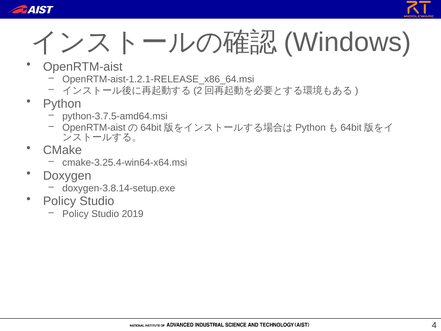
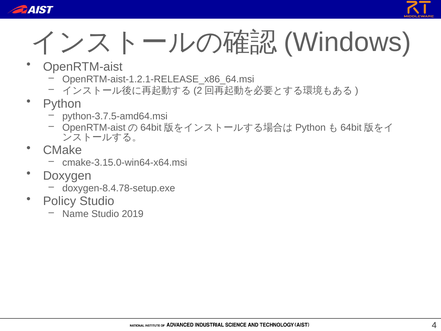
cmake-3.25.4-win64-x64.msi: cmake-3.25.4-win64-x64.msi -> cmake-3.15.0-win64-x64.msi
doxygen-3.8.14-setup.exe: doxygen-3.8.14-setup.exe -> doxygen-8.4.78-setup.exe
Policy at (75, 214): Policy -> Name
